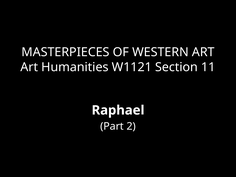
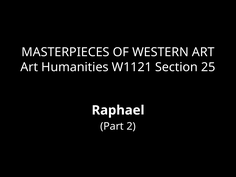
11: 11 -> 25
